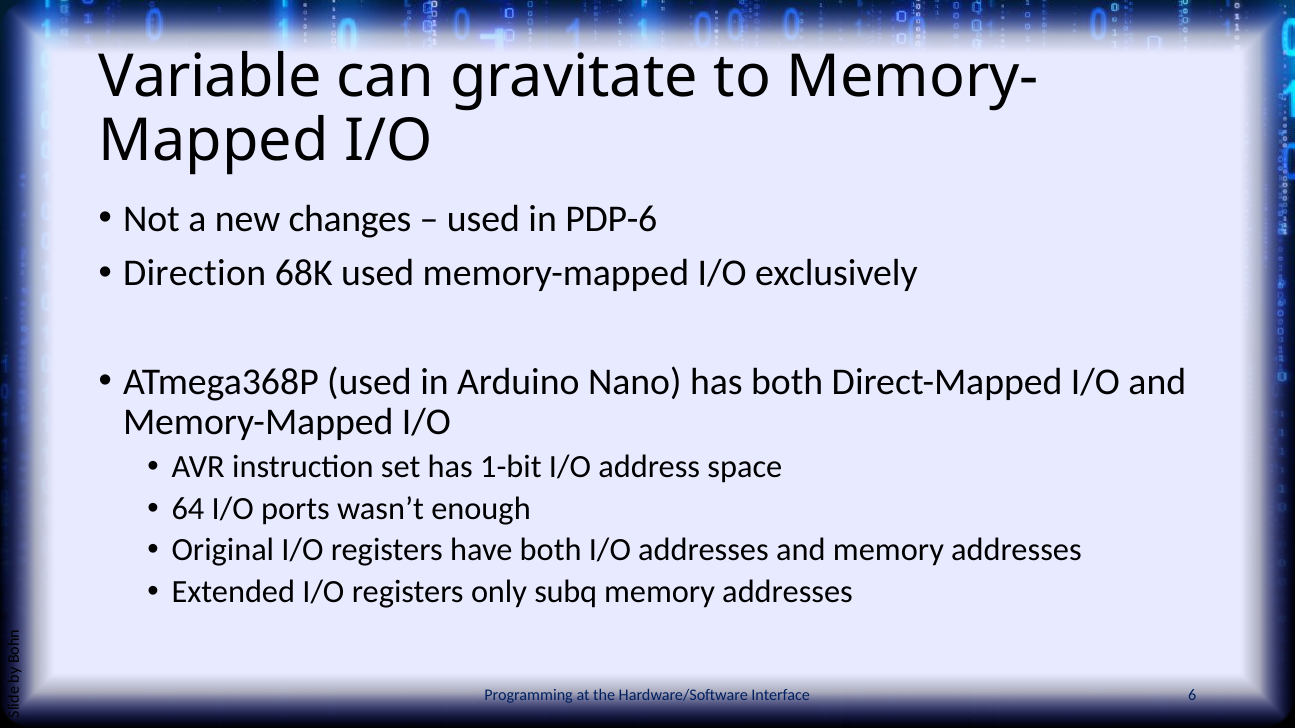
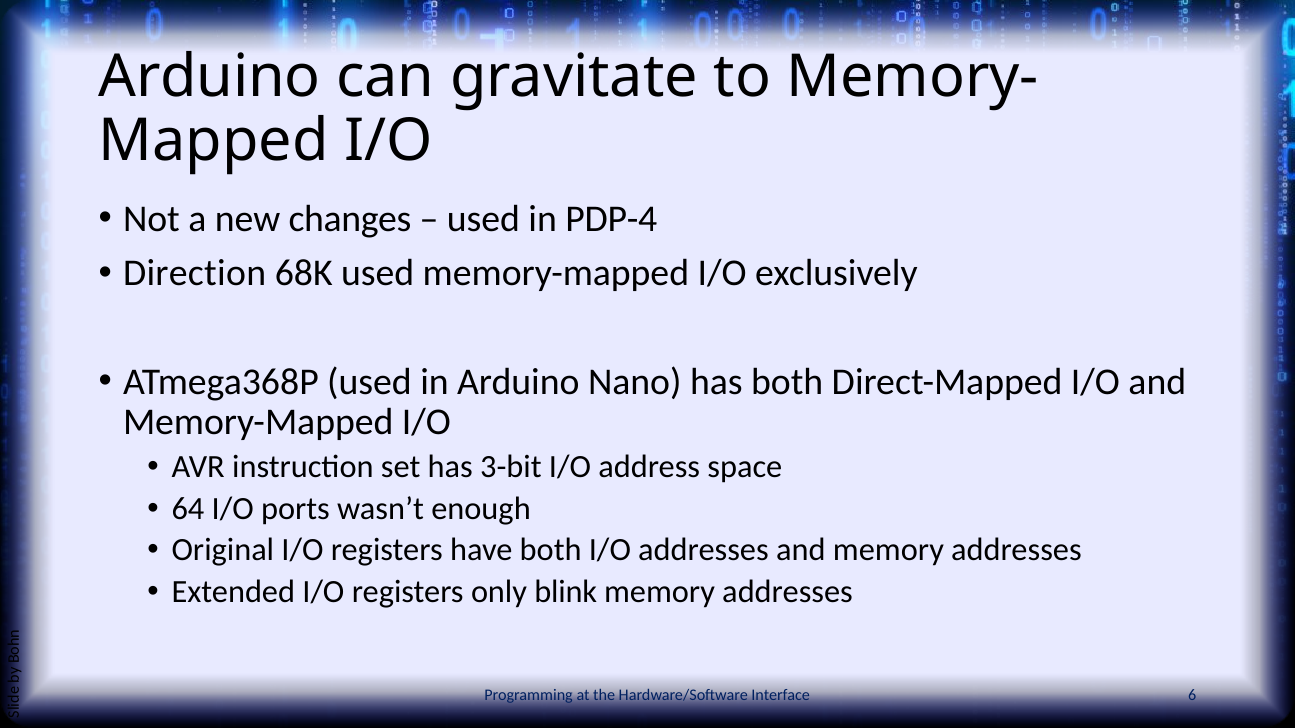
Variable at (210, 77): Variable -> Arduino
PDP-6: PDP-6 -> PDP-4
1-bit: 1-bit -> 3-bit
subq: subq -> blink
